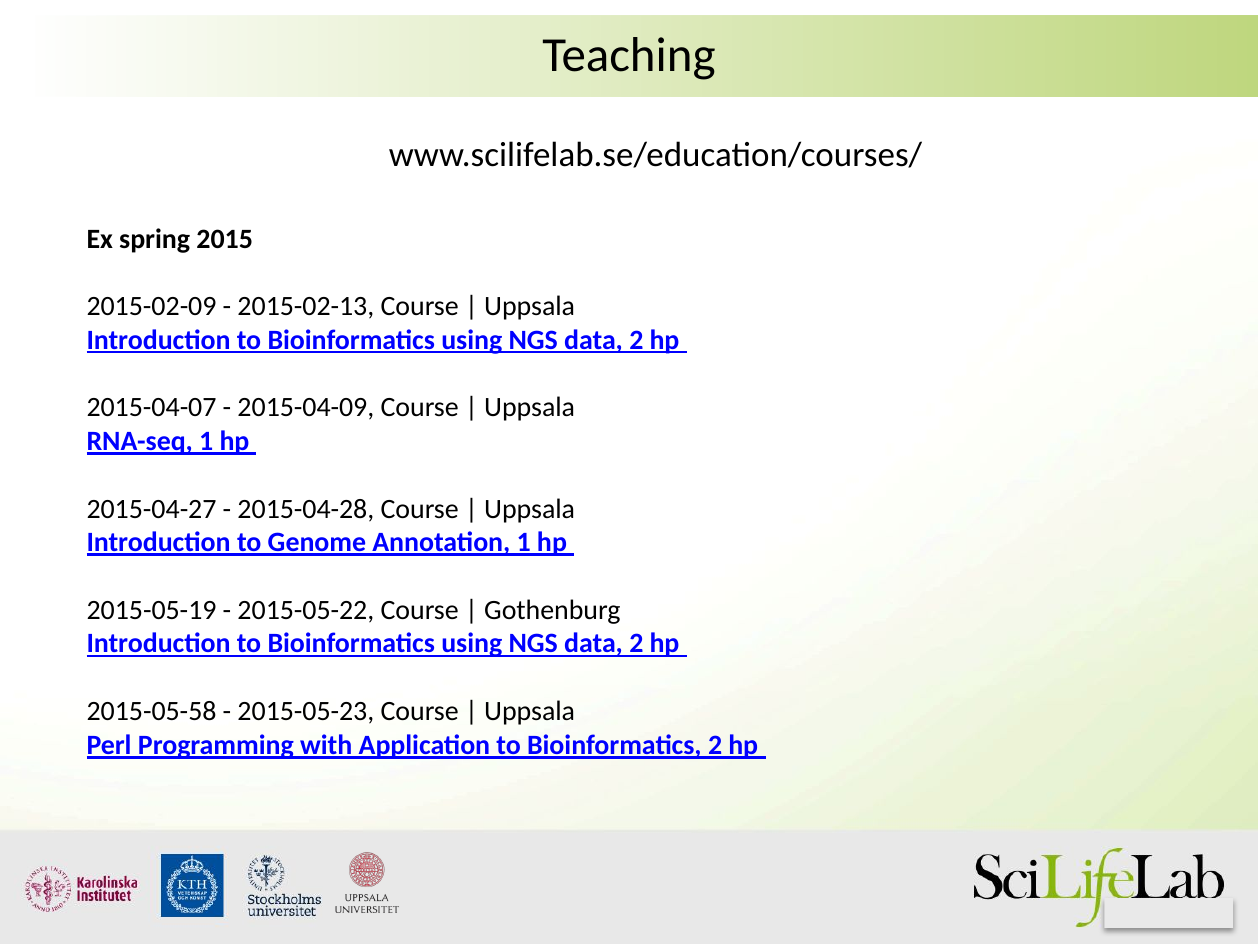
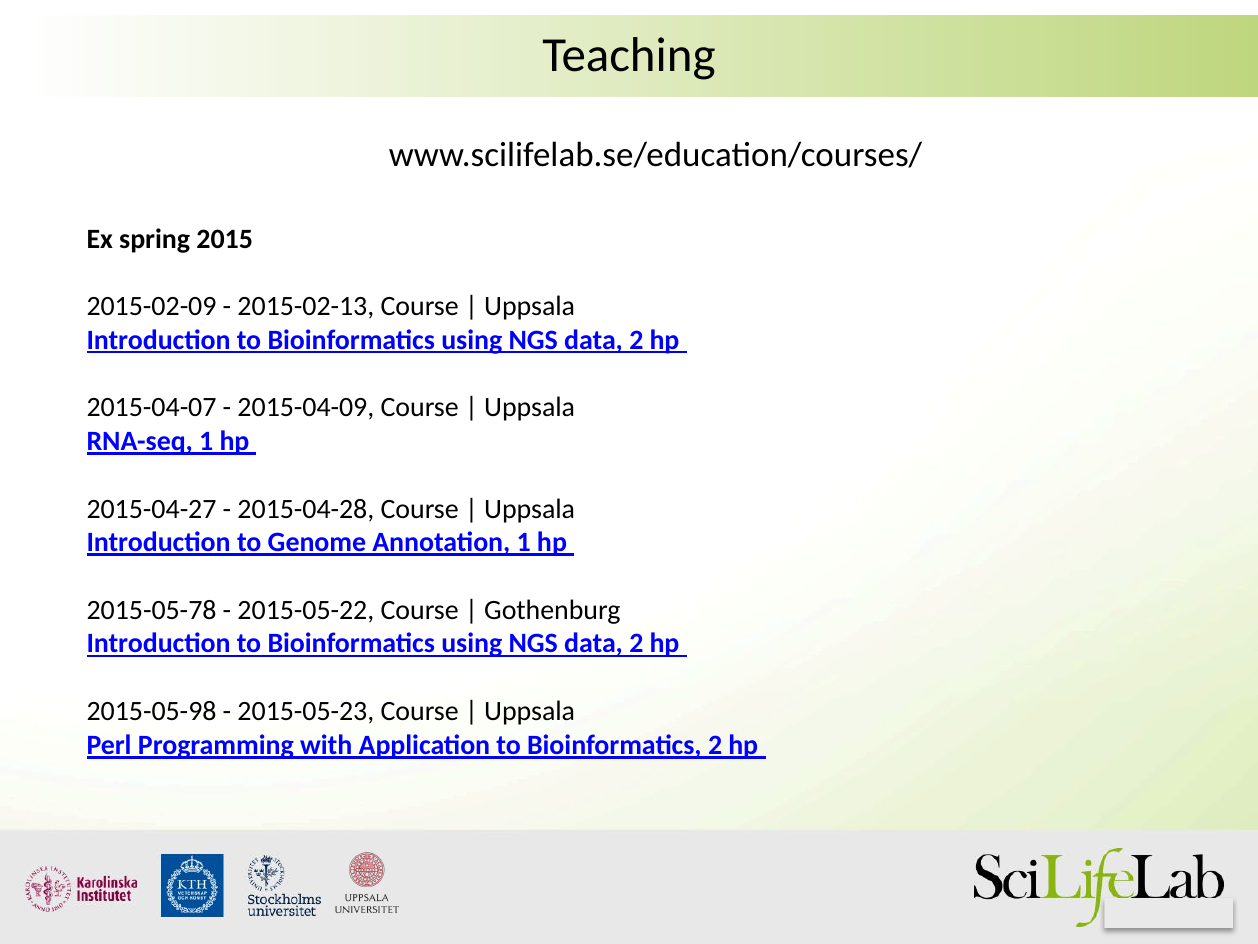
2015-05-19: 2015-05-19 -> 2015-05-78
2015-05-58: 2015-05-58 -> 2015-05-98
